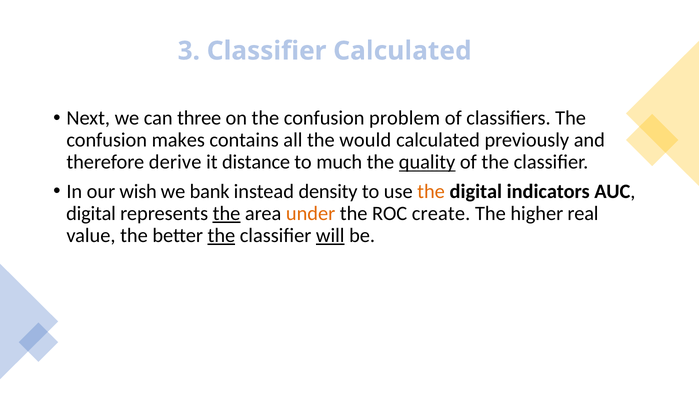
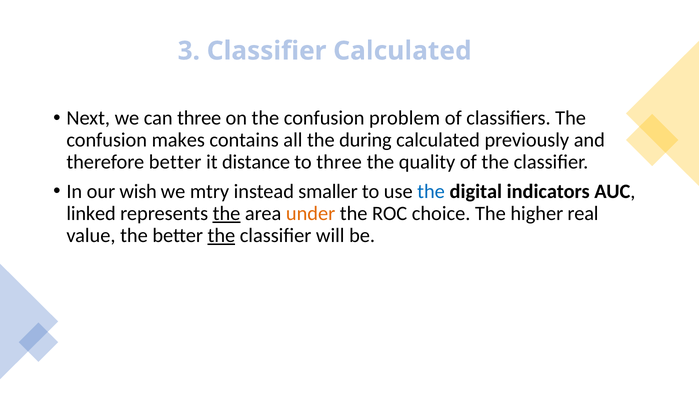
would: would -> during
therefore derive: derive -> better
to much: much -> three
quality underline: present -> none
bank: bank -> mtry
density: density -> smaller
the at (431, 192) colour: orange -> blue
digital at (91, 214): digital -> linked
create: create -> choice
will underline: present -> none
